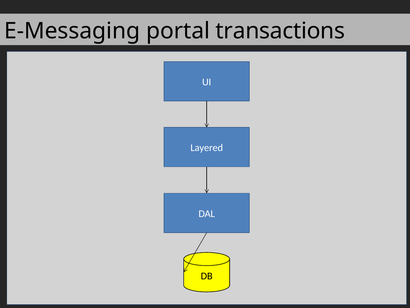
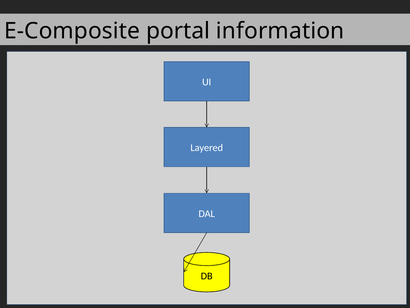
E-Messaging: E-Messaging -> E-Composite
transactions: transactions -> information
